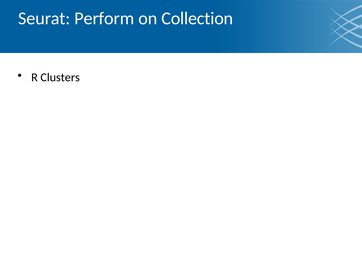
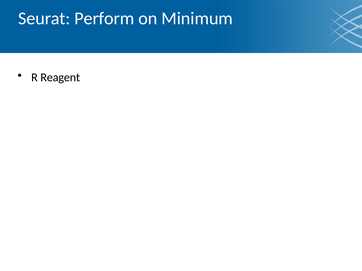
Collection: Collection -> Minimum
Clusters: Clusters -> Reagent
